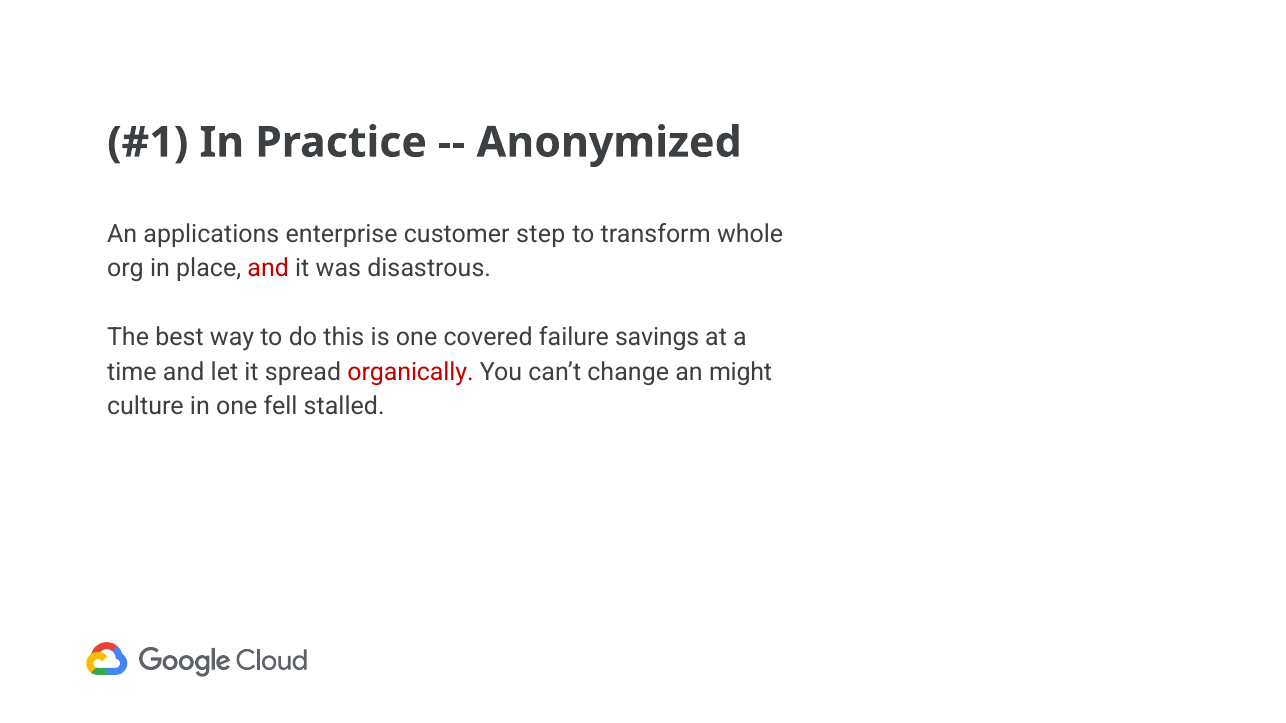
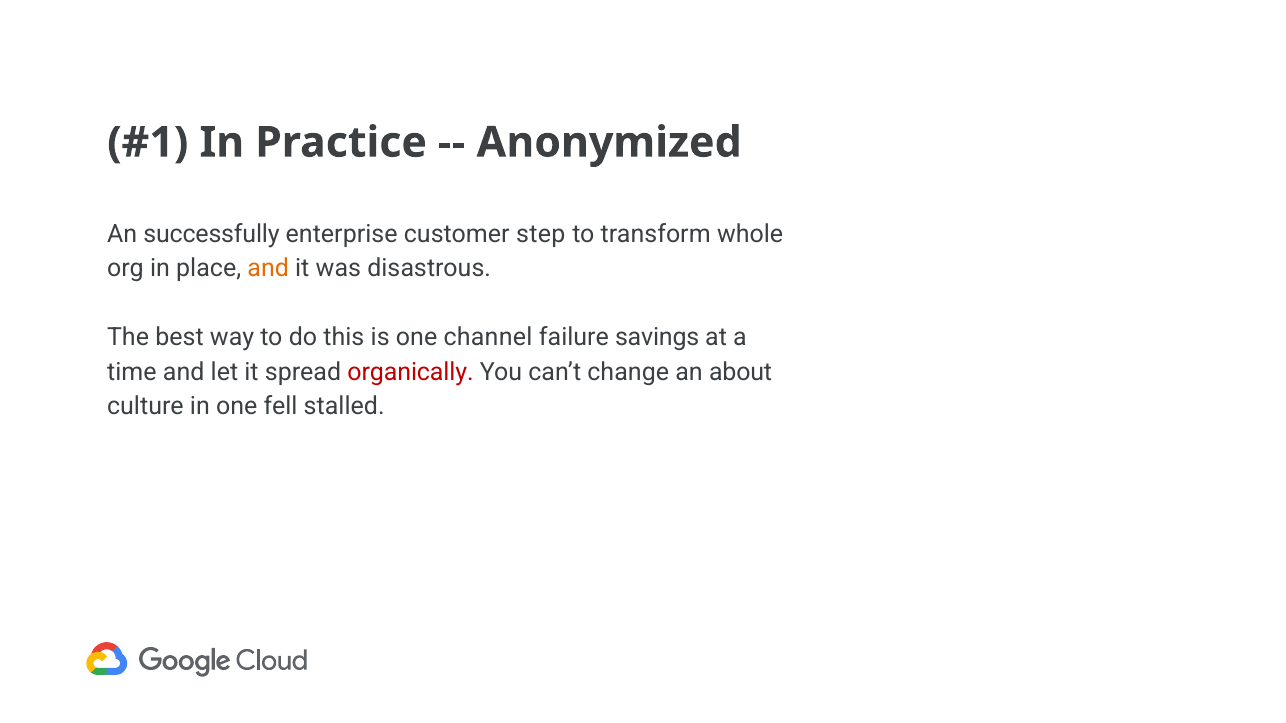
applications: applications -> successfully
and at (268, 269) colour: red -> orange
covered: covered -> channel
might: might -> about
